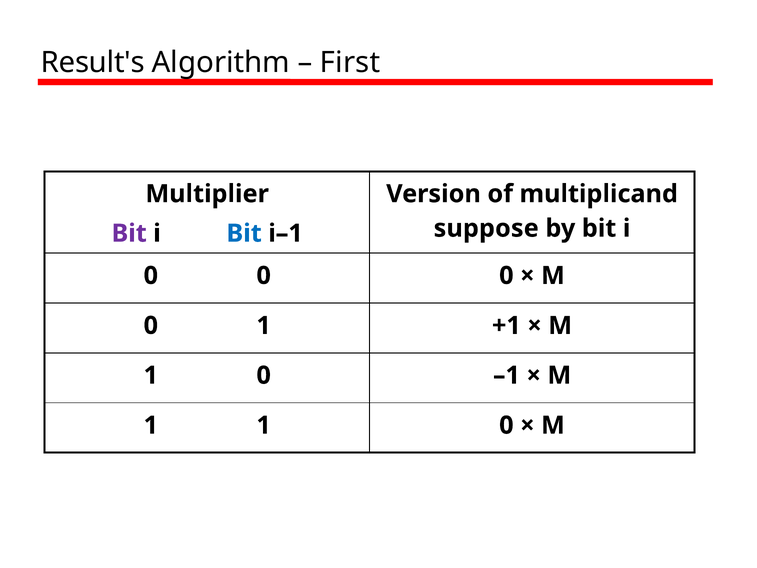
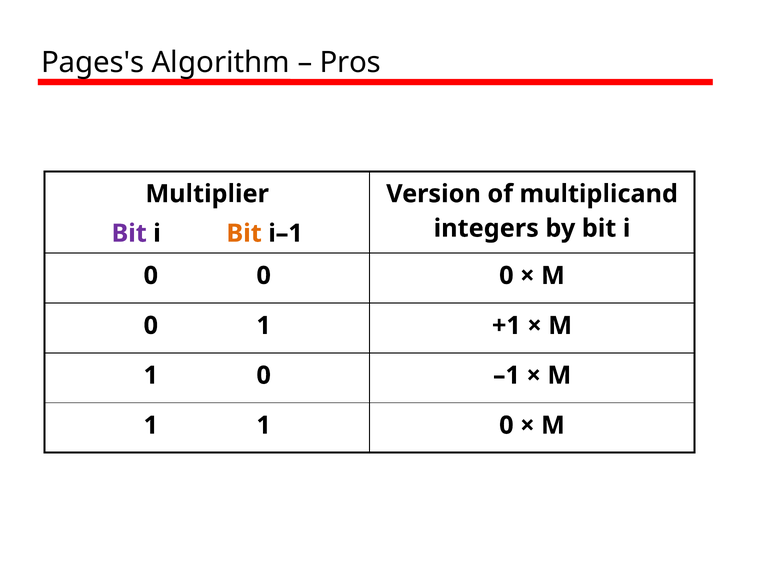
Result's: Result's -> Pages's
First: First -> Pros
suppose: suppose -> integers
Bit at (244, 233) colour: blue -> orange
